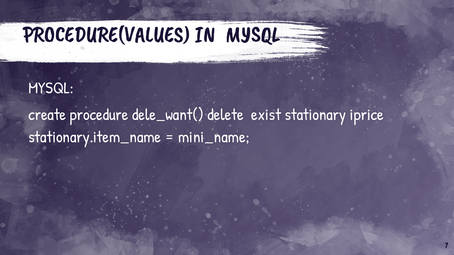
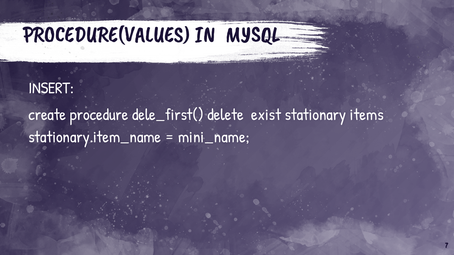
MYSQL at (51, 88): MYSQL -> INSERT
dele_want(: dele_want( -> dele_first(
iprice: iprice -> items
